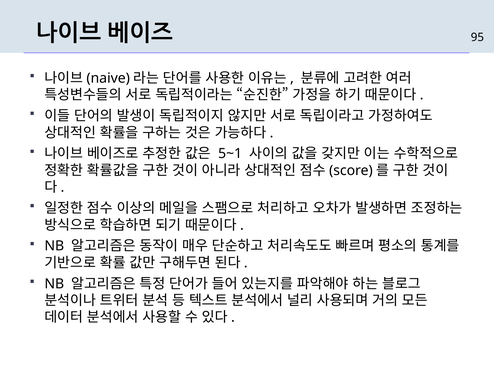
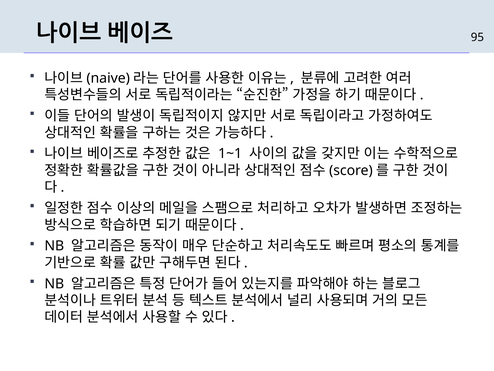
5~1: 5~1 -> 1~1
